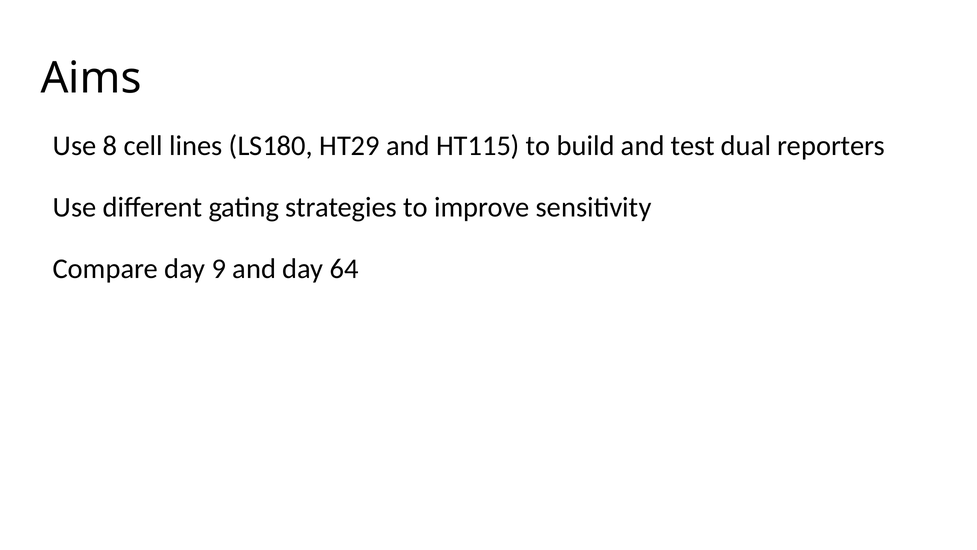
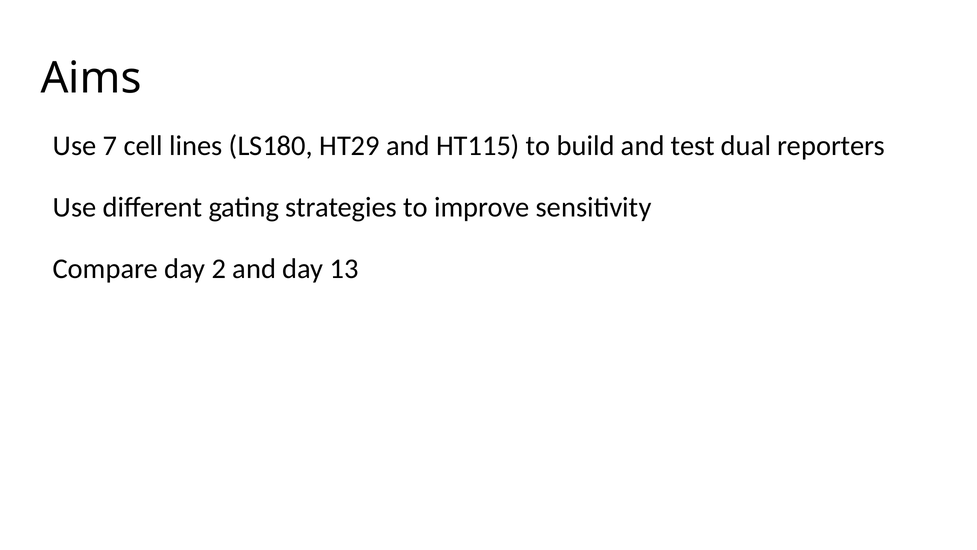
8: 8 -> 7
9: 9 -> 2
64: 64 -> 13
